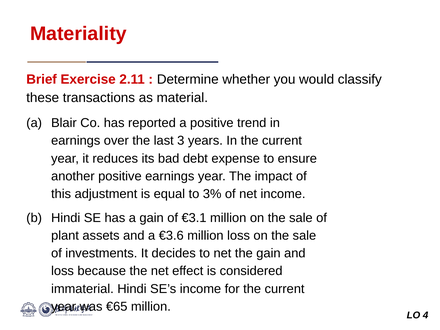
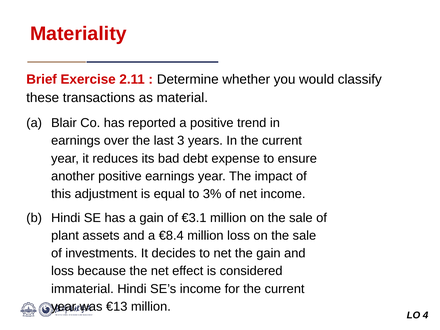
€3.6: €3.6 -> €8.4
€65: €65 -> €13
